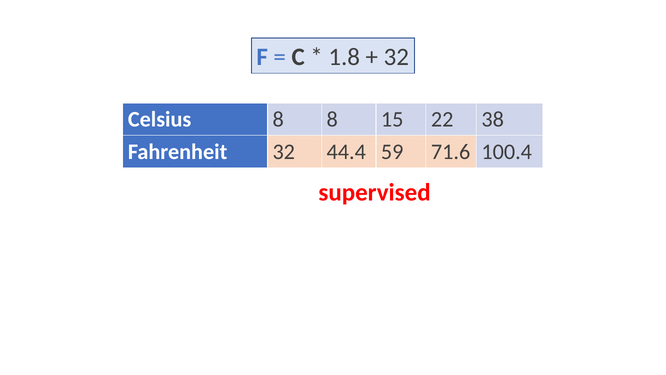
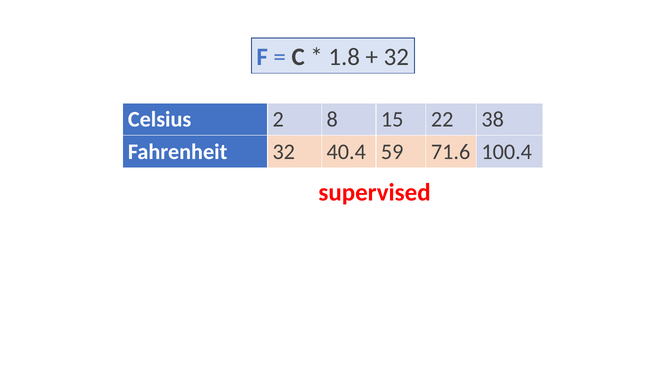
Celsius 8: 8 -> 2
44.4: 44.4 -> 40.4
